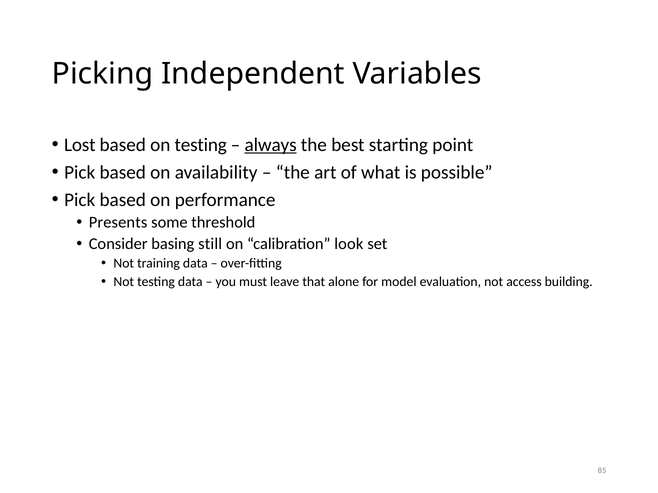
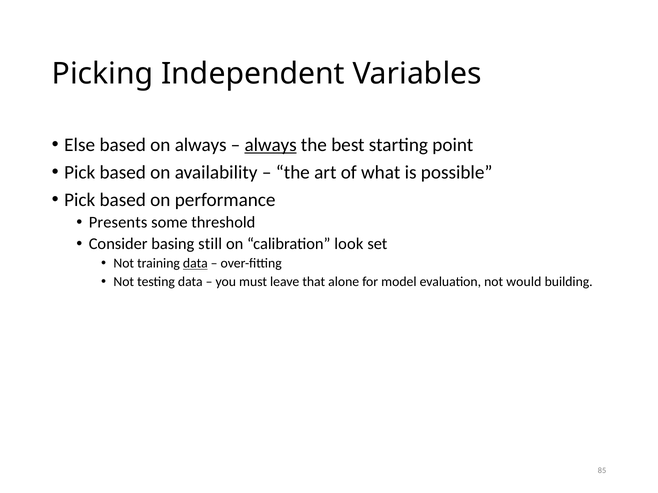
Lost: Lost -> Else
on testing: testing -> always
data at (195, 264) underline: none -> present
access: access -> would
